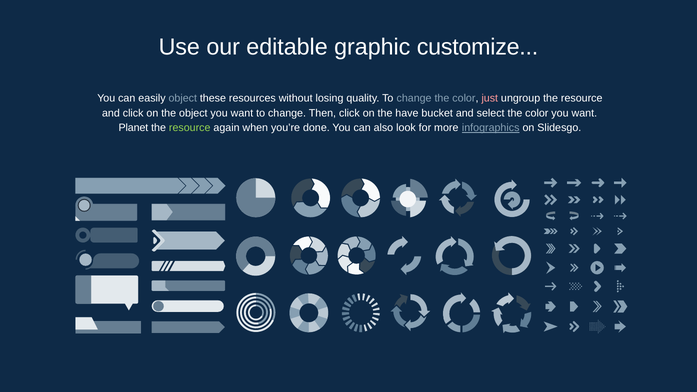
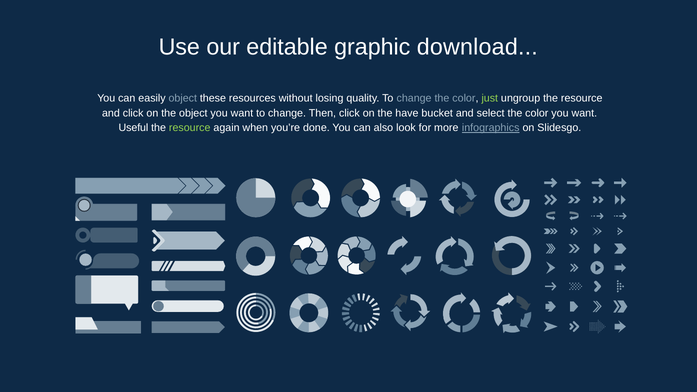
customize: customize -> download
just colour: pink -> light green
Planet: Planet -> Useful
